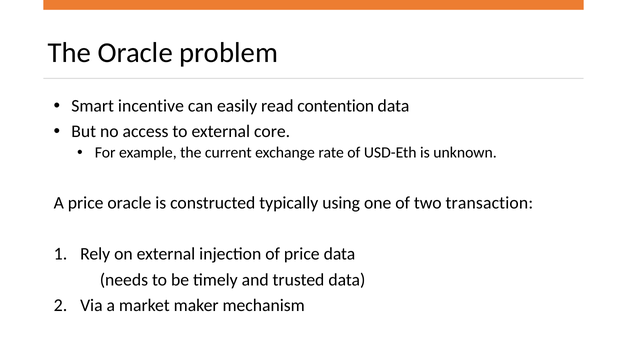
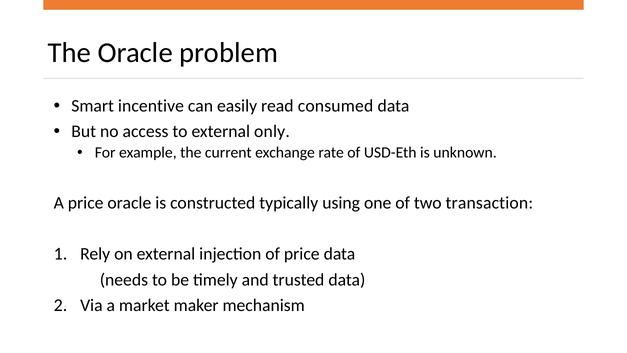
contention: contention -> consumed
core: core -> only
